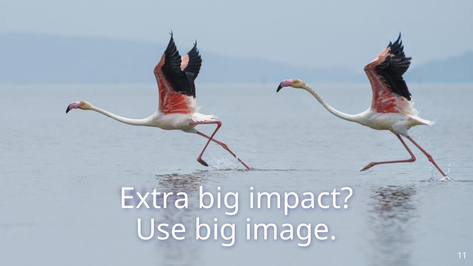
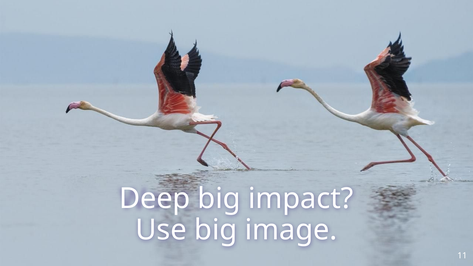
Extra: Extra -> Deep
